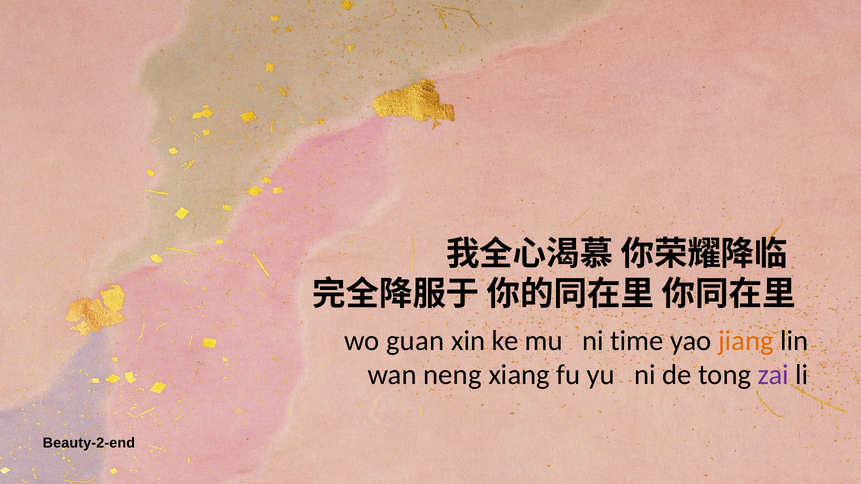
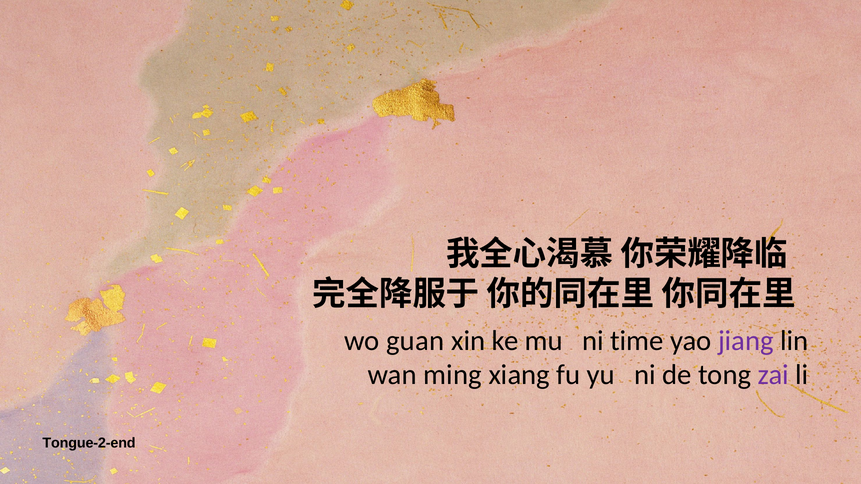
jiang colour: orange -> purple
neng: neng -> ming
Beauty-2-end: Beauty-2-end -> Tongue-2-end
